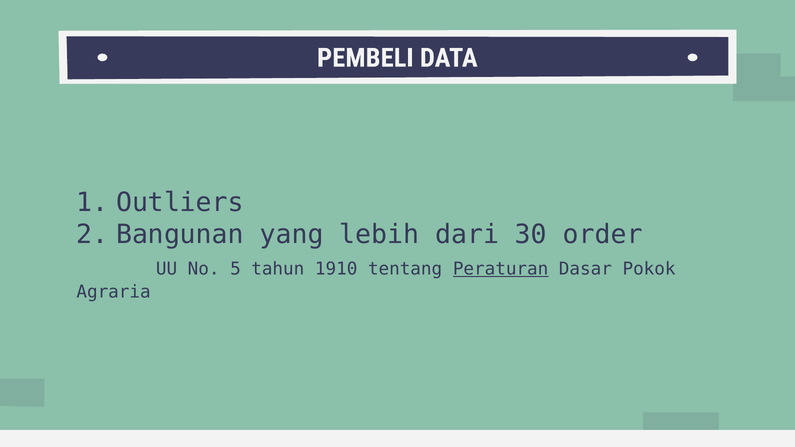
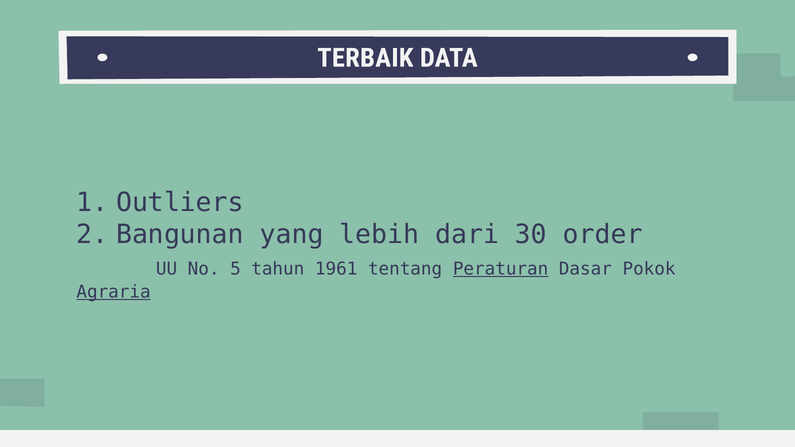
PEMBELI: PEMBELI -> TERBAIK
1910: 1910 -> 1961
Agraria underline: none -> present
